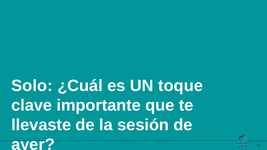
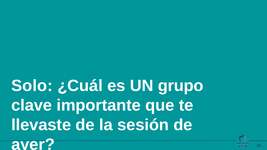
toque: toque -> grupo
